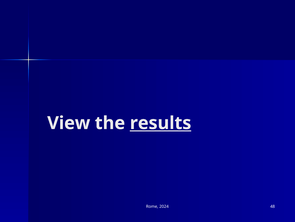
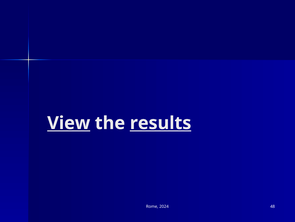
View underline: none -> present
